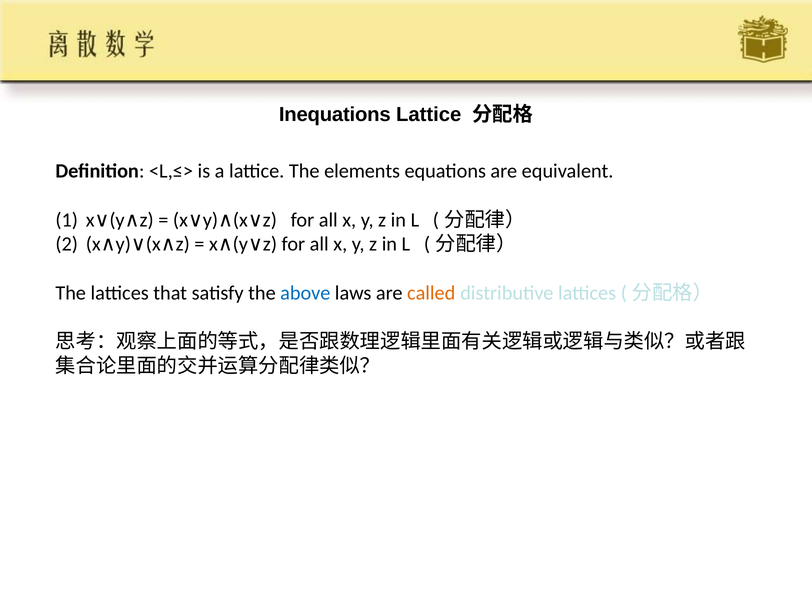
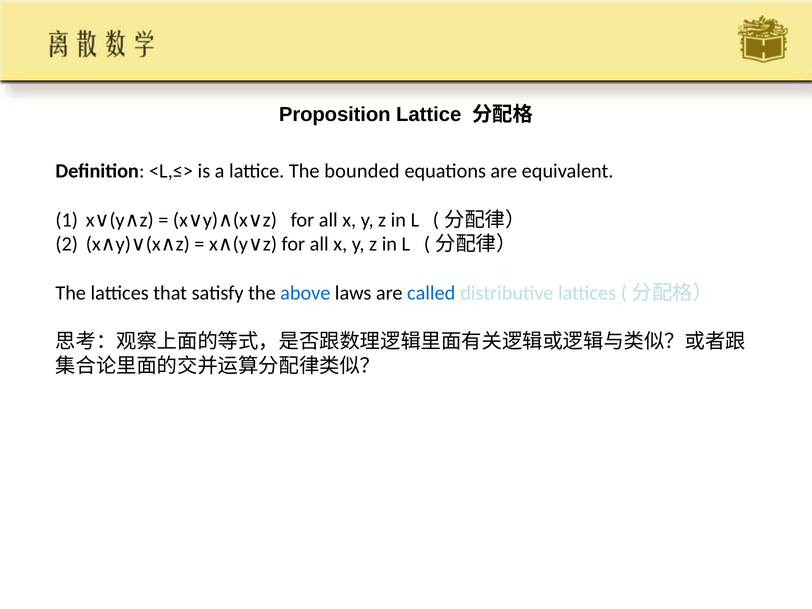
Inequations: Inequations -> Proposition
elements: elements -> bounded
called colour: orange -> blue
